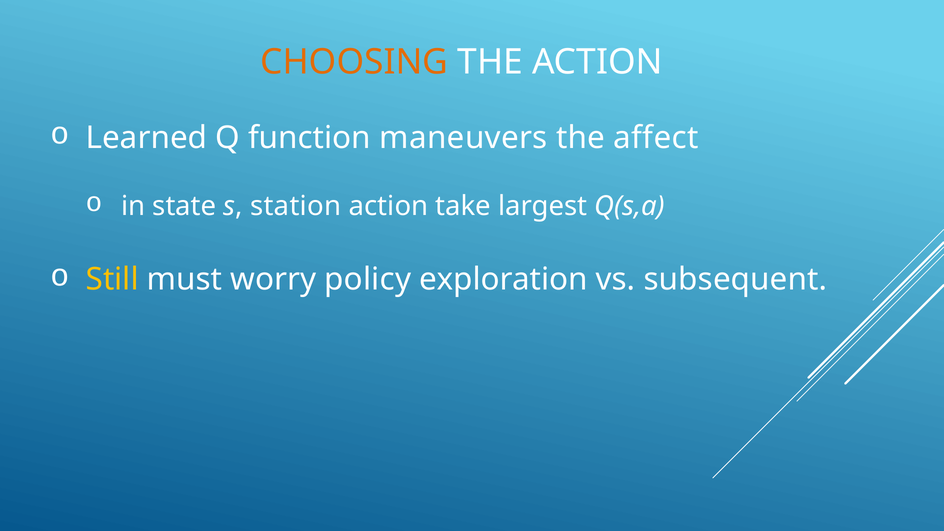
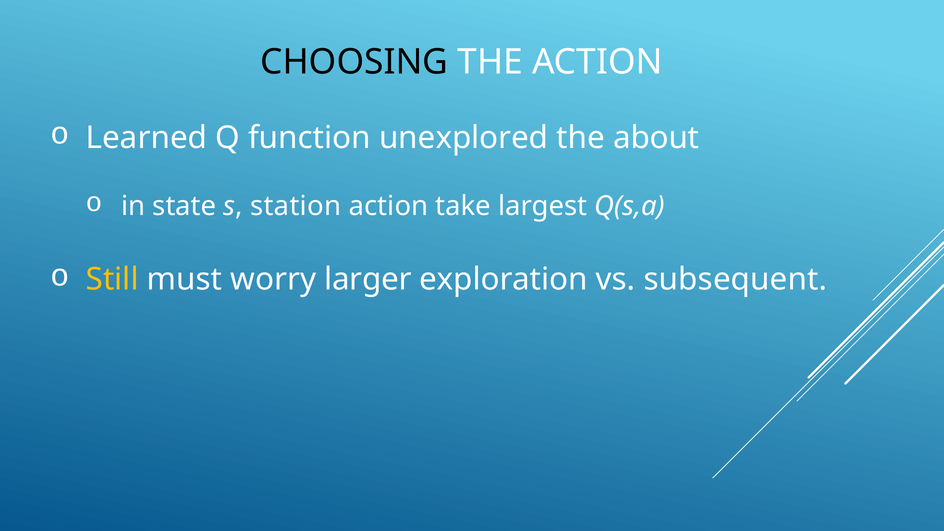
CHOOSING colour: orange -> black
maneuvers: maneuvers -> unexplored
affect: affect -> about
policy: policy -> larger
